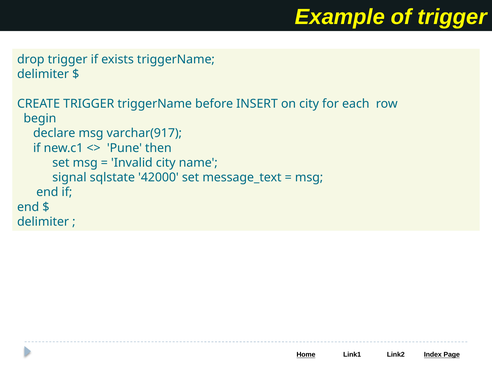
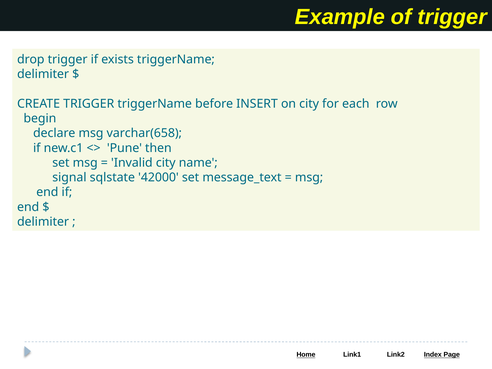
varchar(917: varchar(917 -> varchar(658
